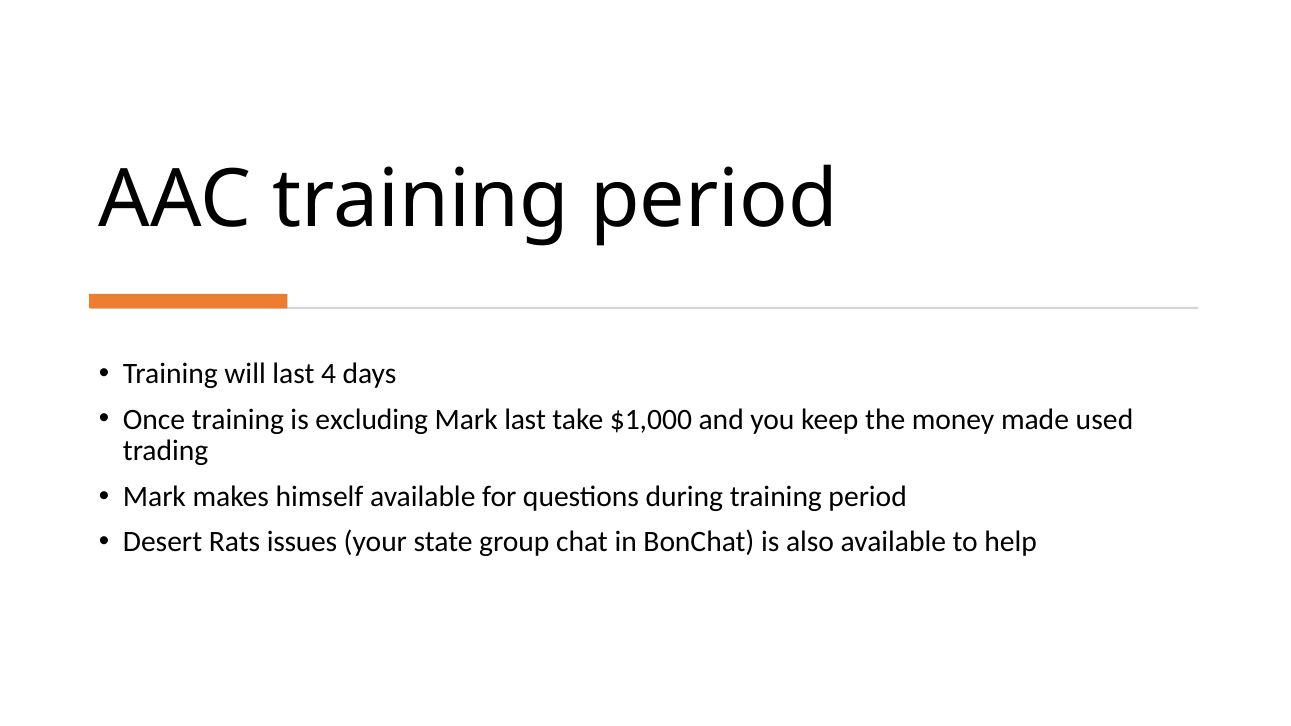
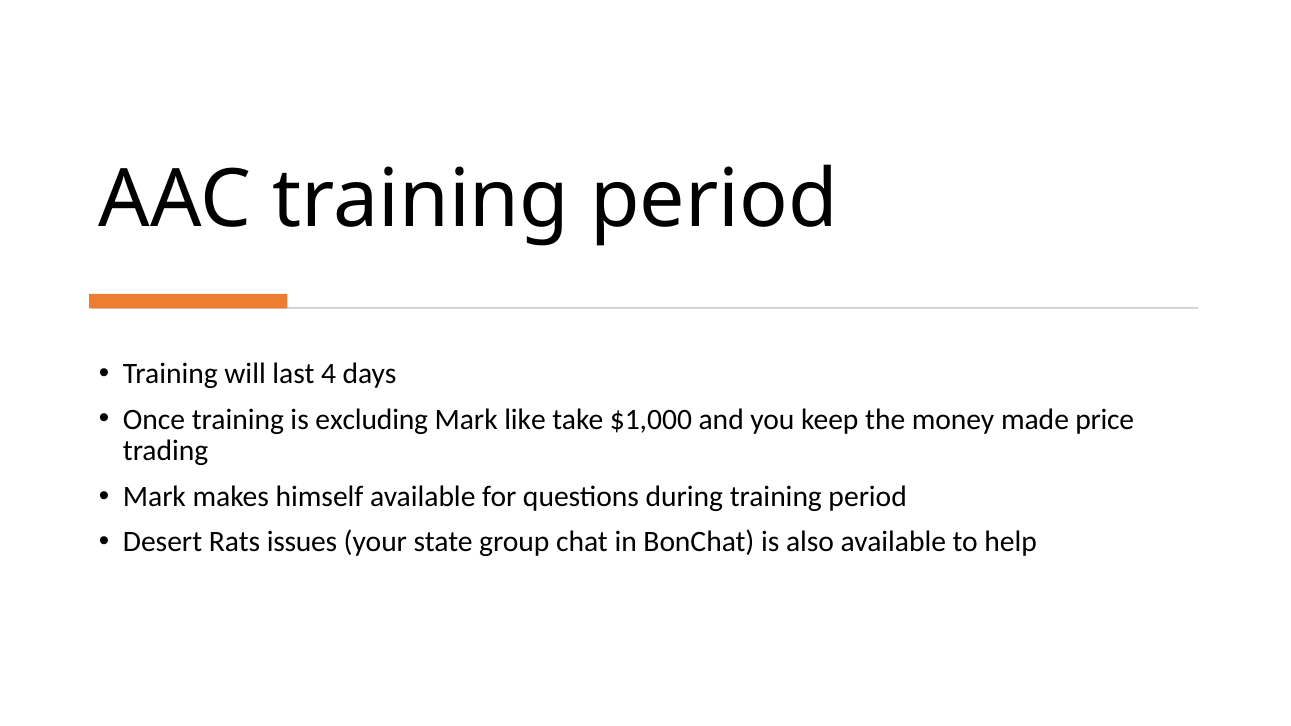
Mark last: last -> like
used: used -> price
